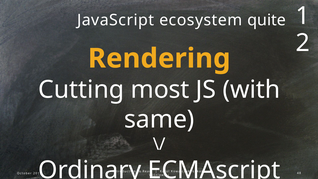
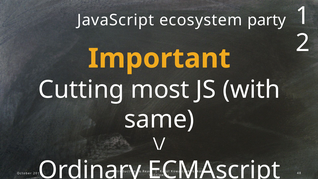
quite: quite -> party
Rendering: Rendering -> Important
